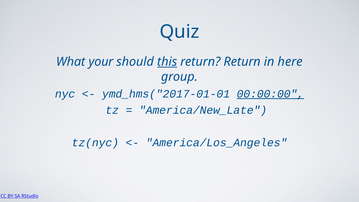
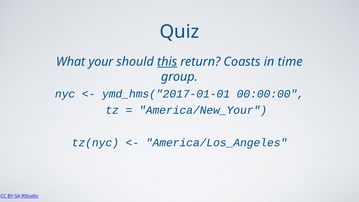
return Return: Return -> Coasts
here: here -> time
00:00:00 underline: present -> none
America/New_Late: America/New_Late -> America/New_Your
